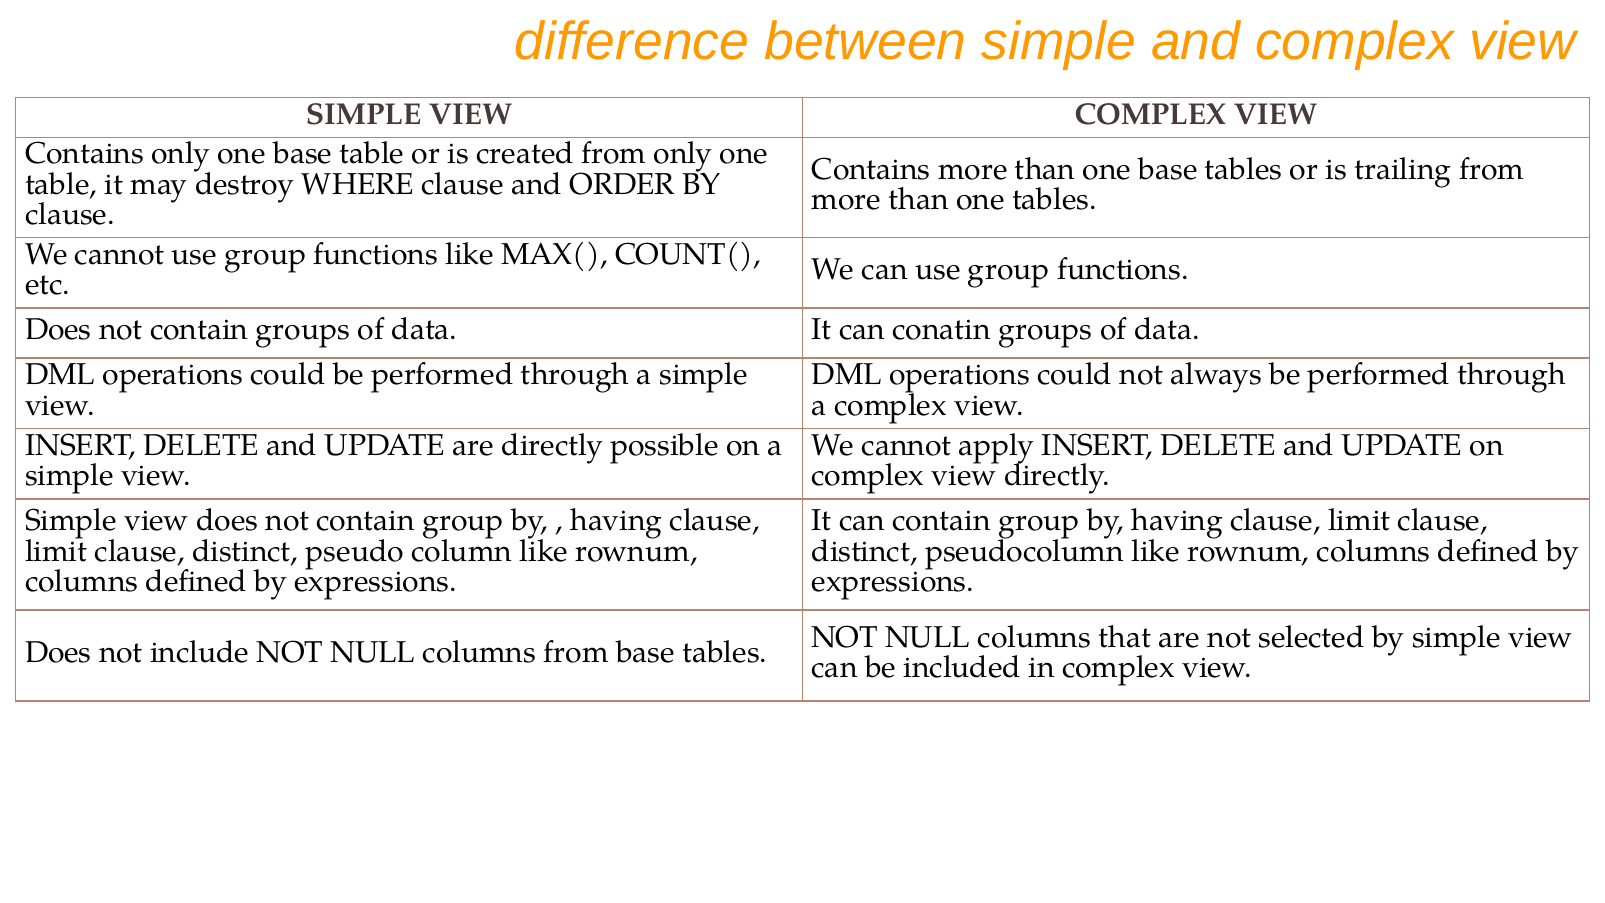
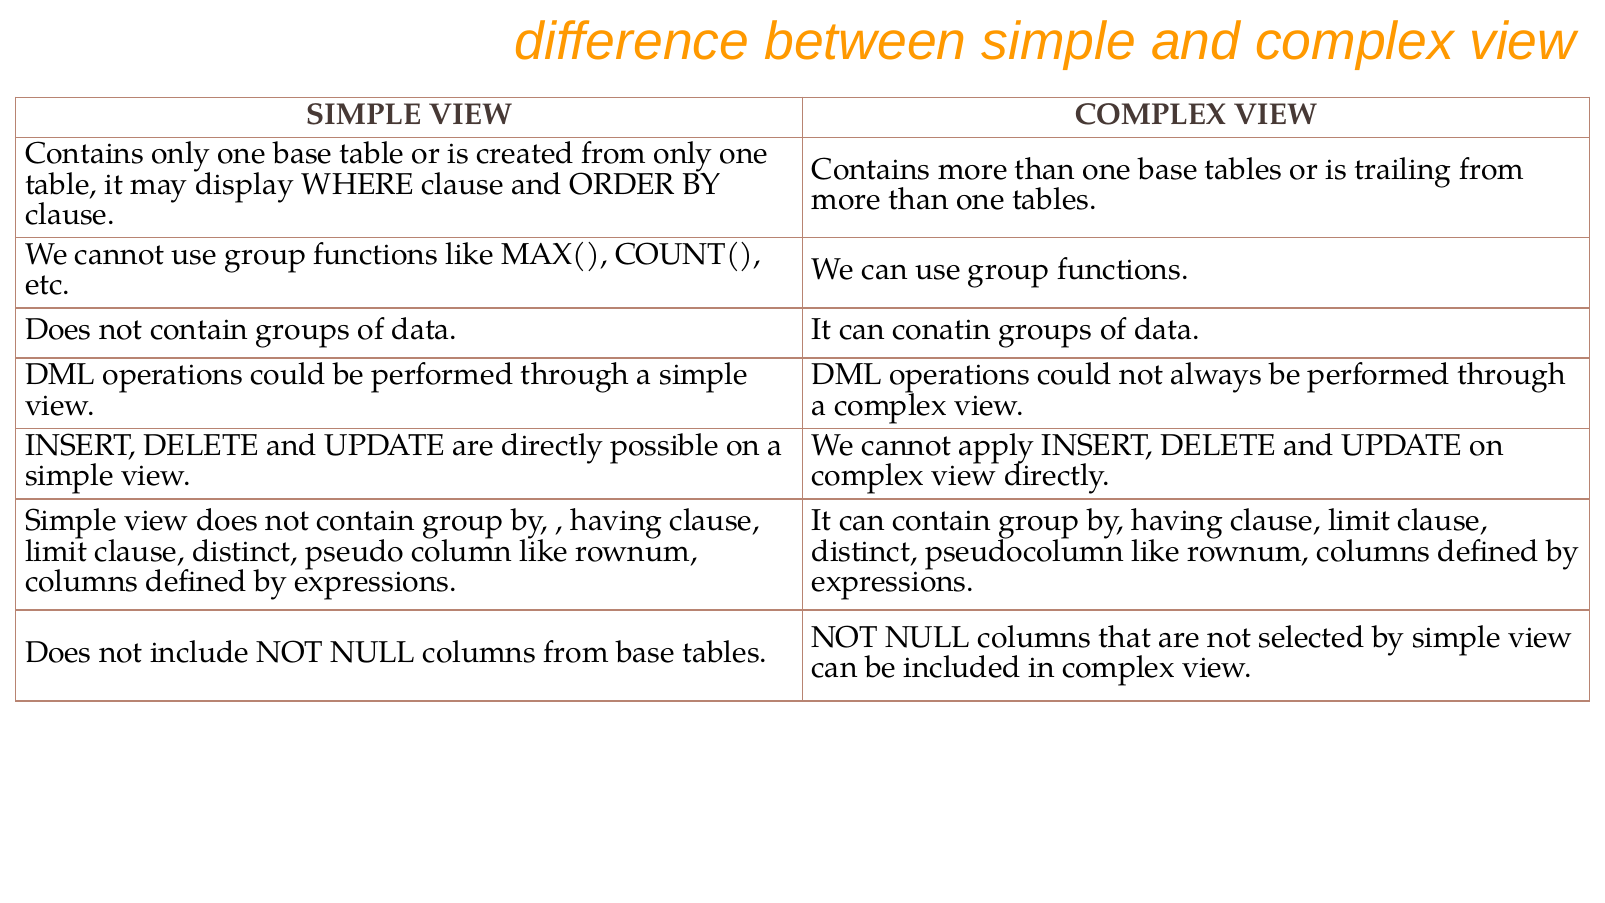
destroy: destroy -> display
